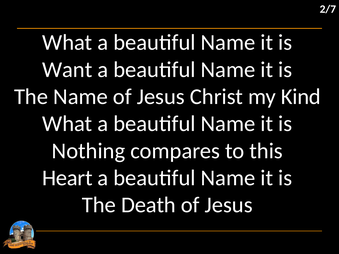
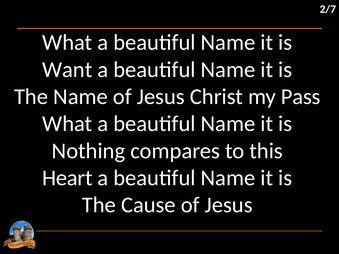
Kind: Kind -> Pass
Death: Death -> Cause
